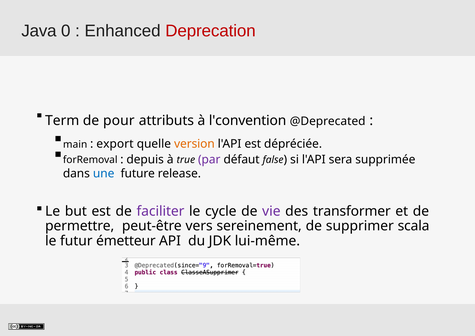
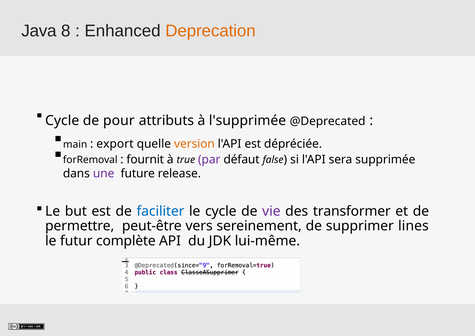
0: 0 -> 8
Deprecation colour: red -> orange
Term at (62, 121): Term -> Cycle
l'convention: l'convention -> l'supprimée
depuis: depuis -> fournit
une colour: blue -> purple
faciliter colour: purple -> blue
scala: scala -> lines
émetteur: émetteur -> complète
